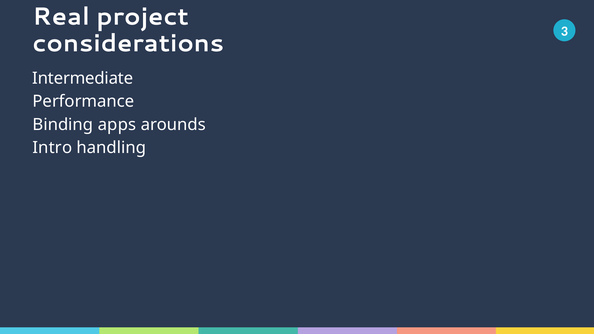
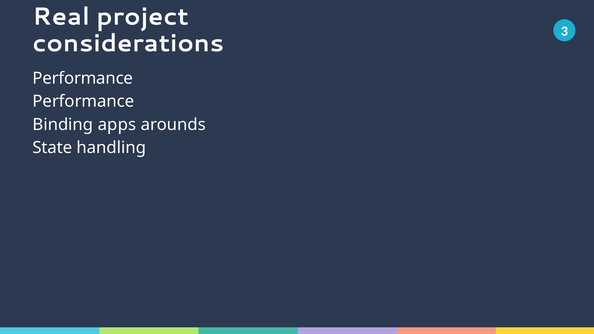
Intermediate at (83, 78): Intermediate -> Performance
Intro: Intro -> State
